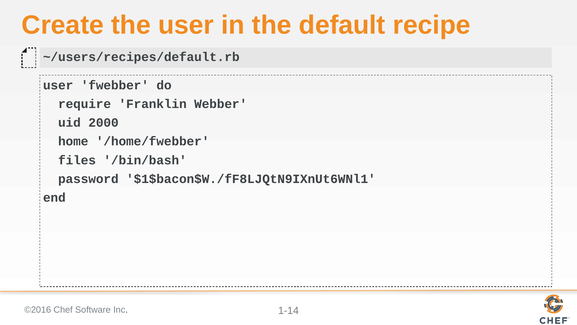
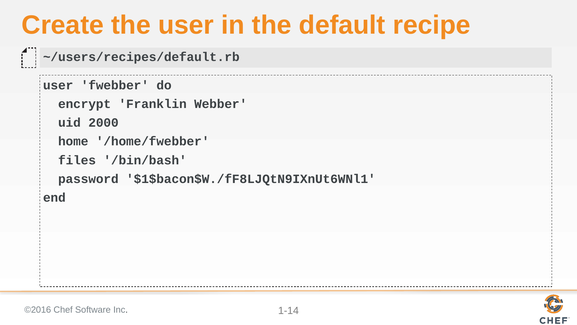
require: require -> encrypt
